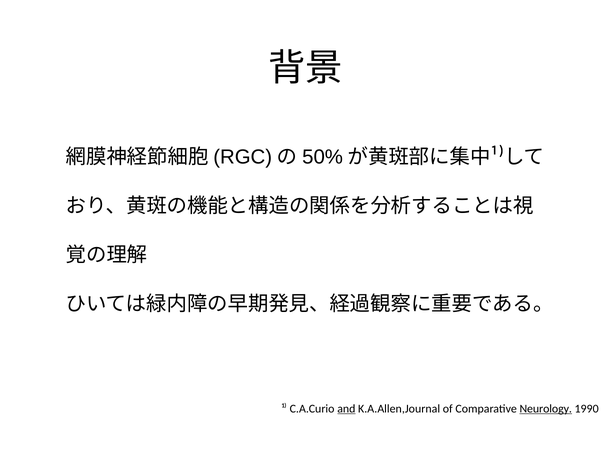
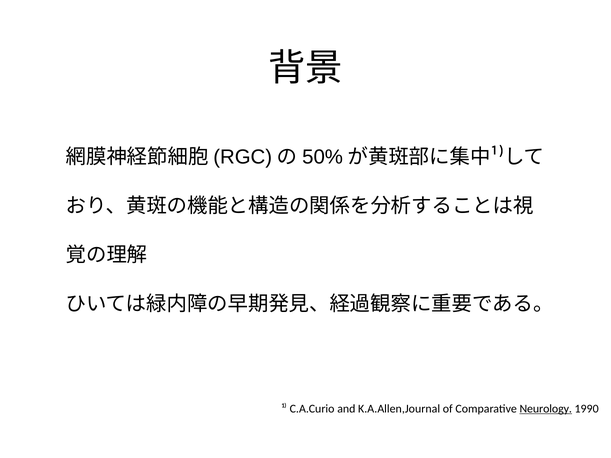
and underline: present -> none
